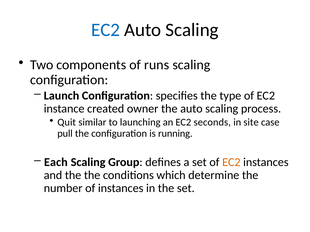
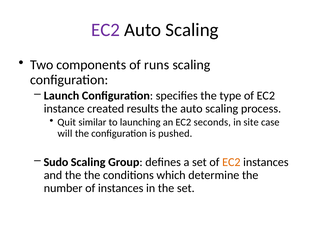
EC2 at (106, 30) colour: blue -> purple
owner: owner -> results
pull: pull -> will
running: running -> pushed
Each: Each -> Sudo
